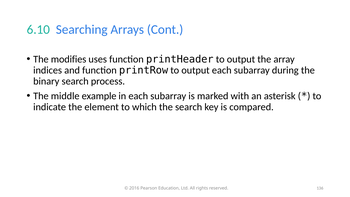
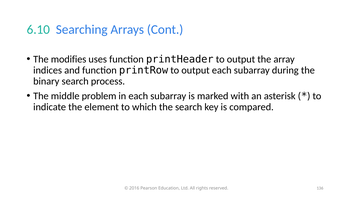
example: example -> problem
